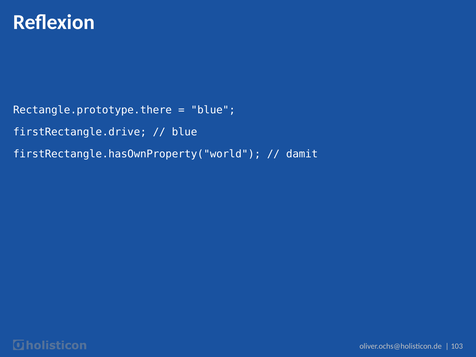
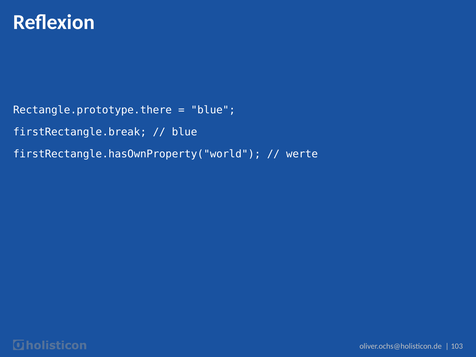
firstRectangle.drive: firstRectangle.drive -> firstRectangle.break
damit: damit -> werte
